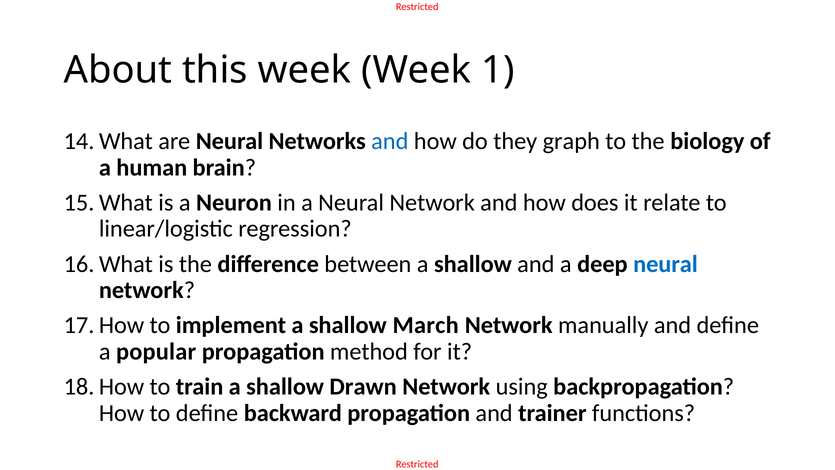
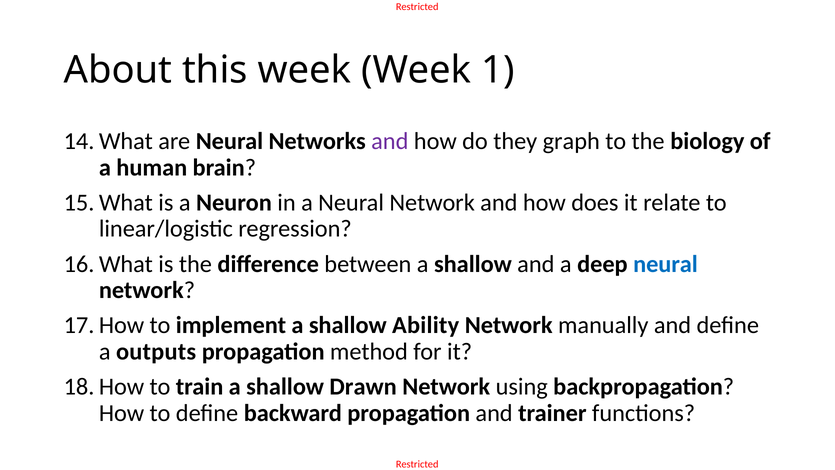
and at (390, 141) colour: blue -> purple
March: March -> Ability
popular: popular -> outputs
